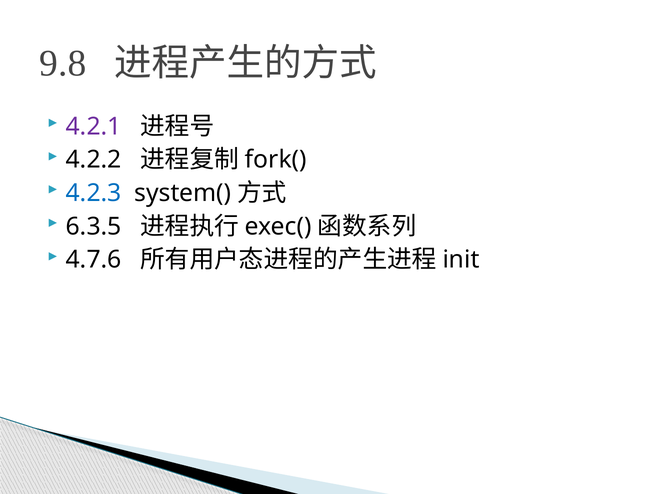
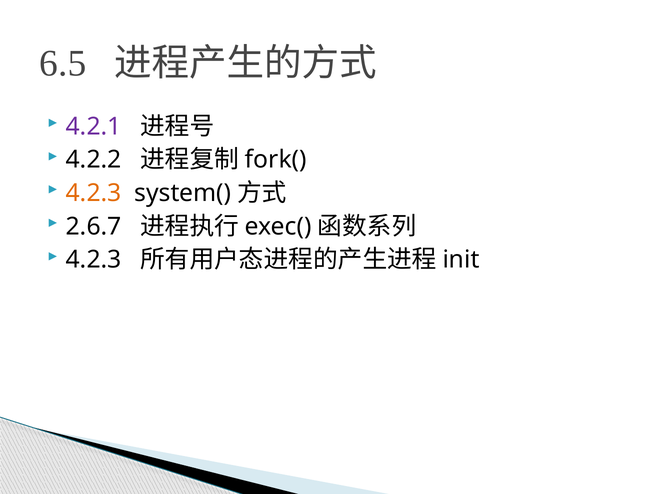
9.8: 9.8 -> 6.5
4.2.3 at (94, 193) colour: blue -> orange
6.3.5: 6.3.5 -> 2.6.7
4.7.6 at (94, 260): 4.7.6 -> 4.2.3
